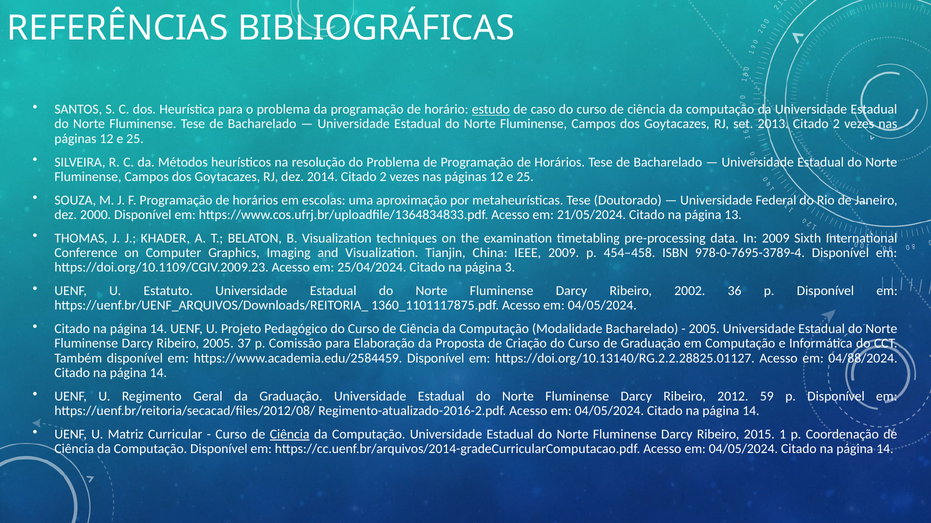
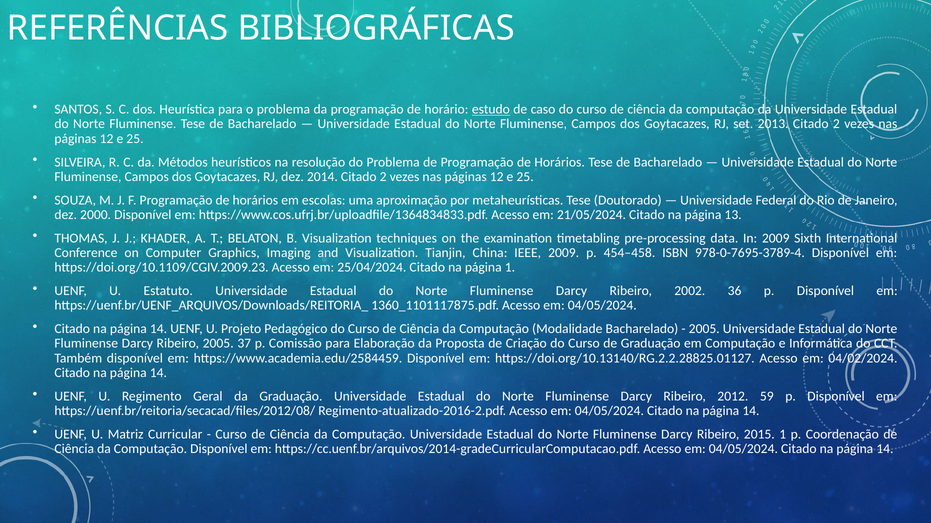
página 3: 3 -> 1
04/88/2024: 04/88/2024 -> 04/02/2024
Ciência at (290, 435) underline: present -> none
